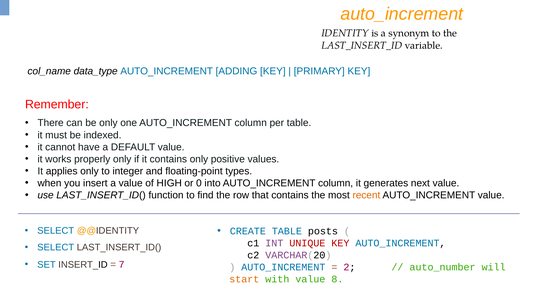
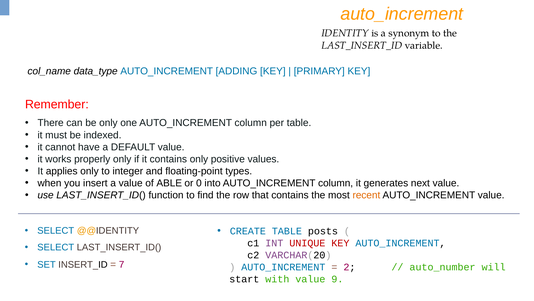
HIGH: HIGH -> ABLE
start colour: orange -> black
8: 8 -> 9
